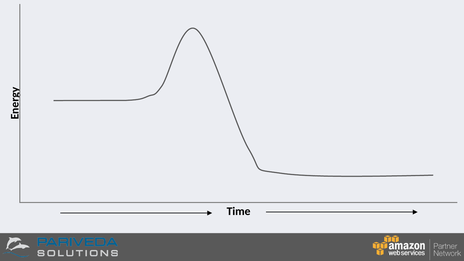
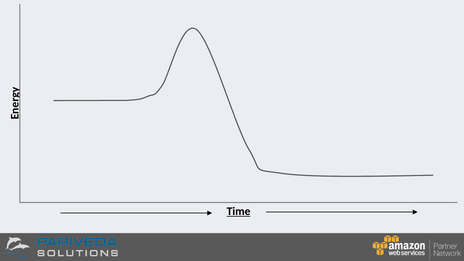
Time underline: none -> present
